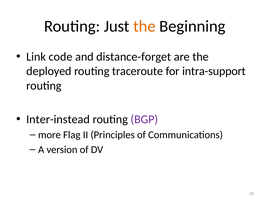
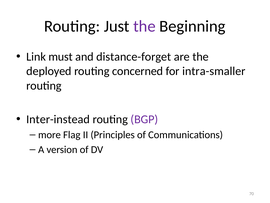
the at (144, 26) colour: orange -> purple
code: code -> must
traceroute: traceroute -> concerned
intra-support: intra-support -> intra-smaller
